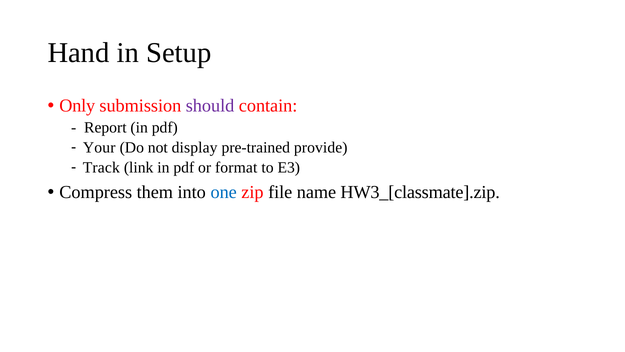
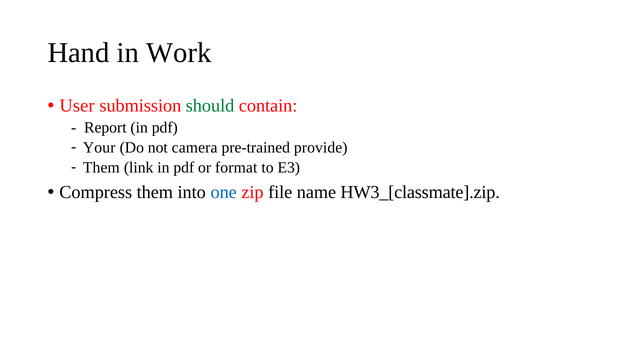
Setup: Setup -> Work
Only: Only -> User
should colour: purple -> green
display: display -> camera
Track at (101, 167): Track -> Them
